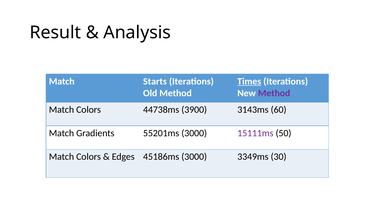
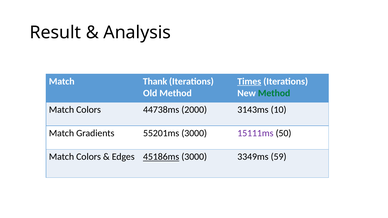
Starts at (155, 81): Starts -> Thank
Method at (274, 93) colour: purple -> green
3900: 3900 -> 2000
60: 60 -> 10
45186ms underline: none -> present
30: 30 -> 59
